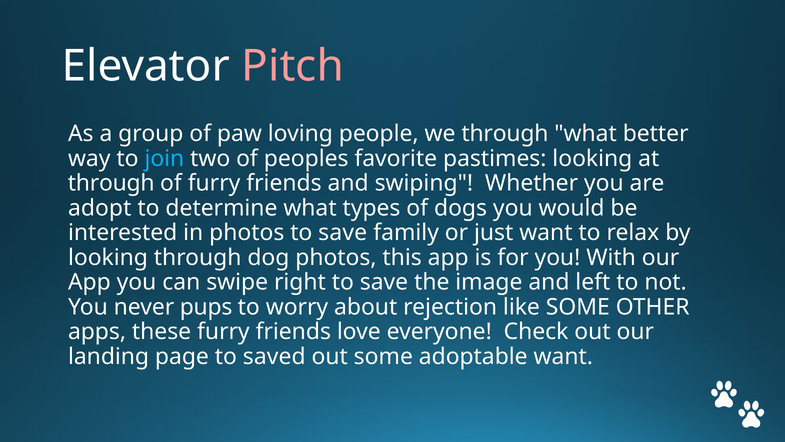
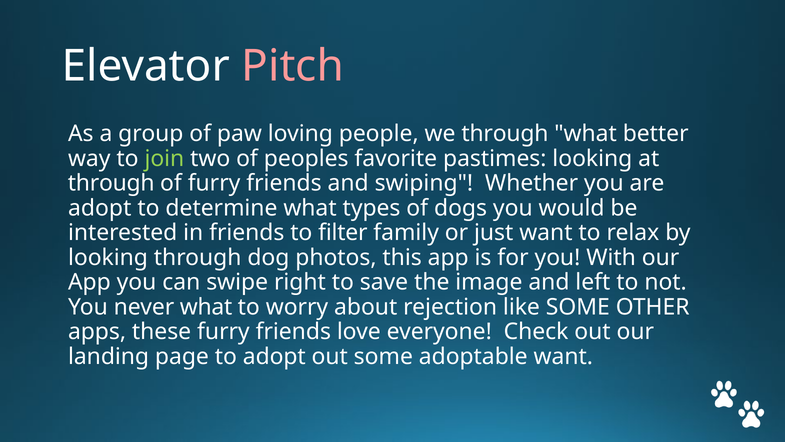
join colour: light blue -> light green
in photos: photos -> friends
save at (343, 233): save -> filter
never pups: pups -> what
to saved: saved -> adopt
